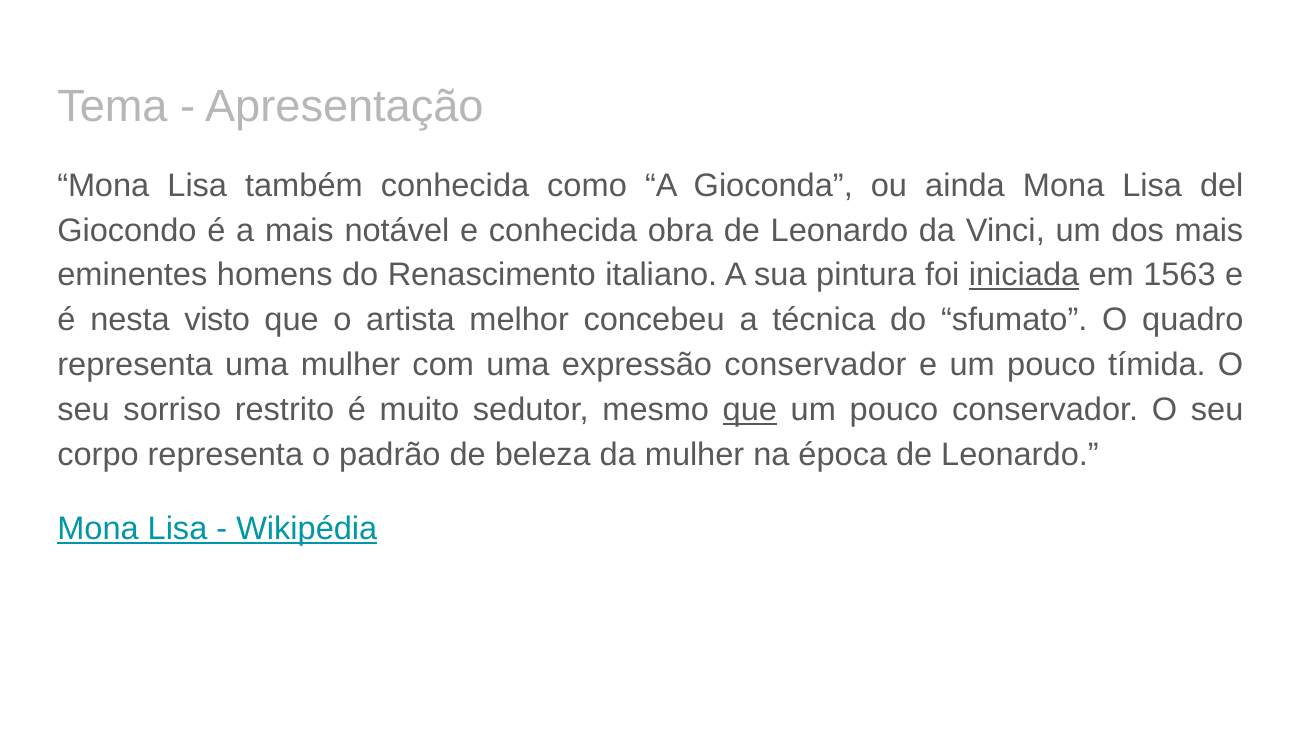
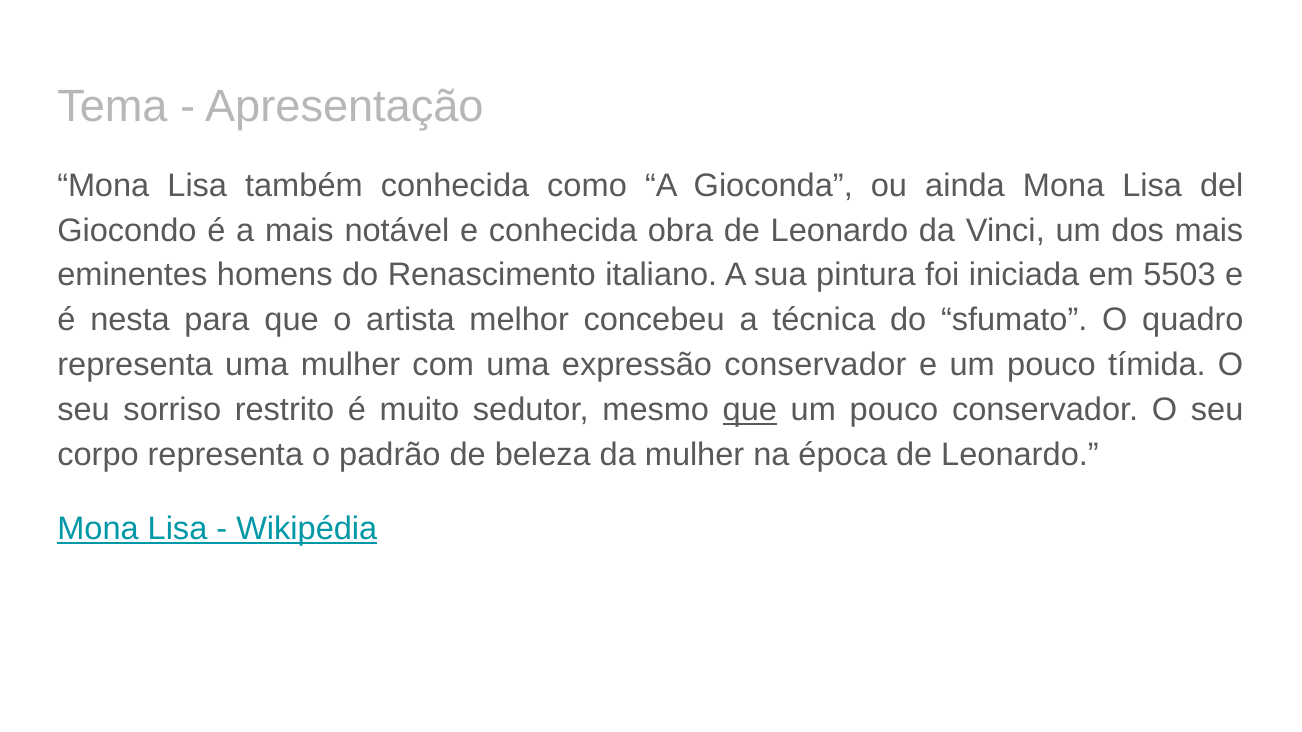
iniciada underline: present -> none
1563: 1563 -> 5503
visto: visto -> para
